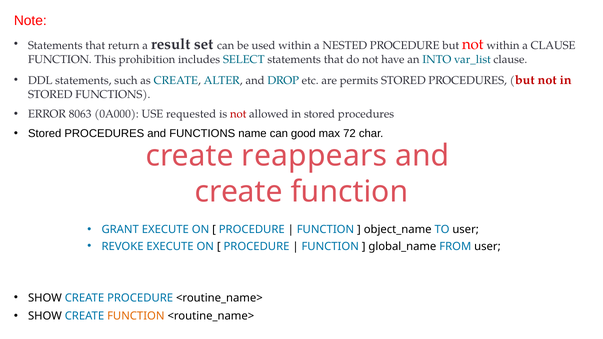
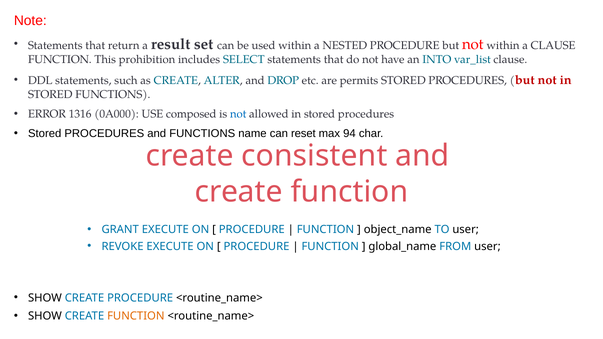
8063: 8063 -> 1316
requested: requested -> composed
not at (238, 114) colour: red -> blue
good: good -> reset
72: 72 -> 94
reappears: reappears -> consistent
